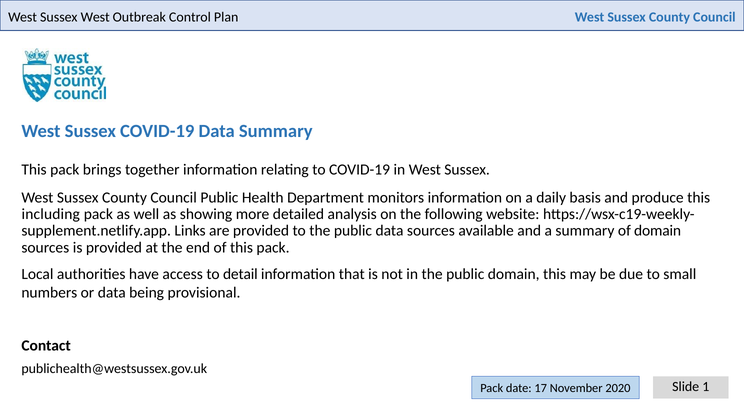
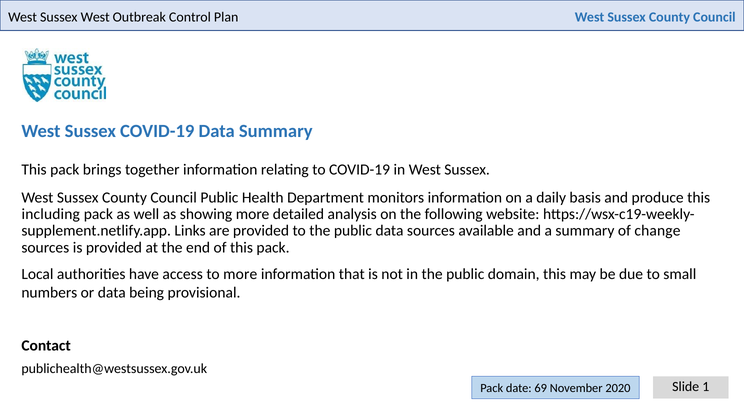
of domain: domain -> change
to detail: detail -> more
17: 17 -> 69
